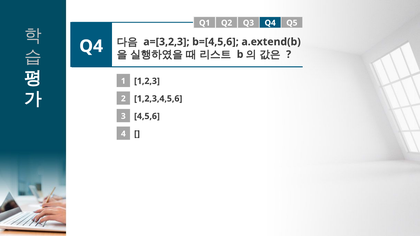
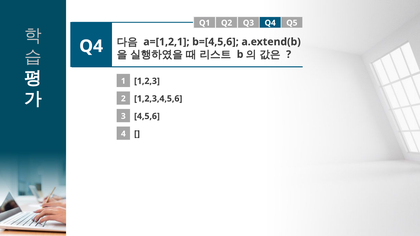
a=[3,2,3: a=[3,2,3 -> a=[1,2,1
